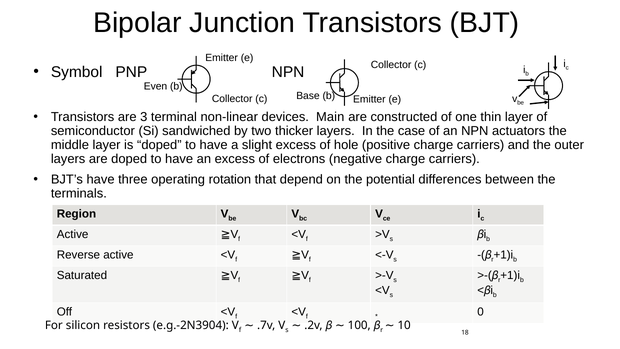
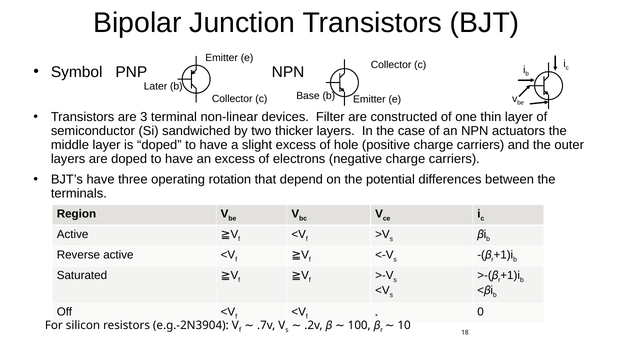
Even: Even -> Later
Main: Main -> Filter
